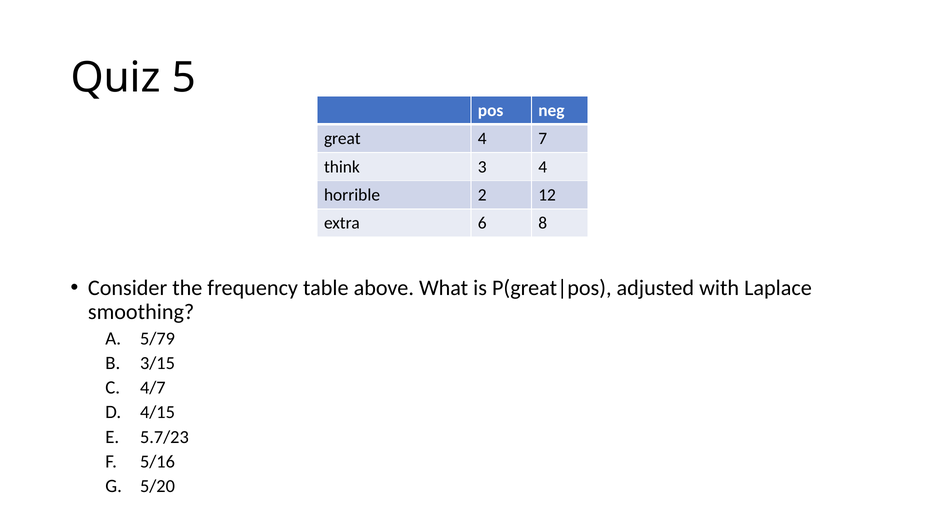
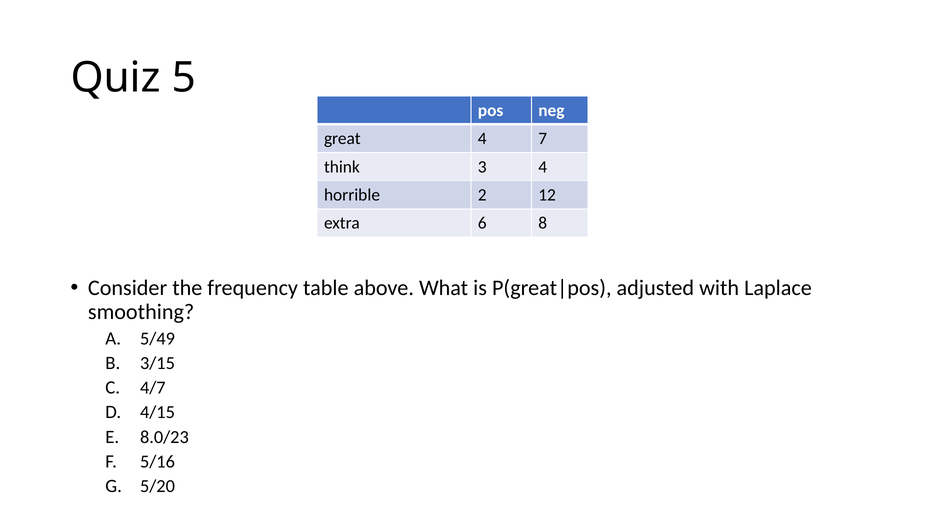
5/79: 5/79 -> 5/49
5.7/23: 5.7/23 -> 8.0/23
